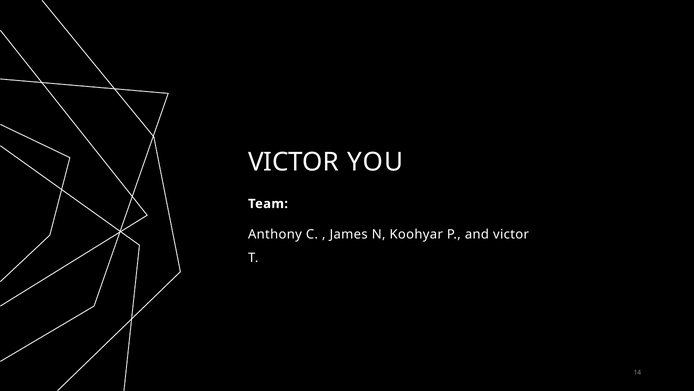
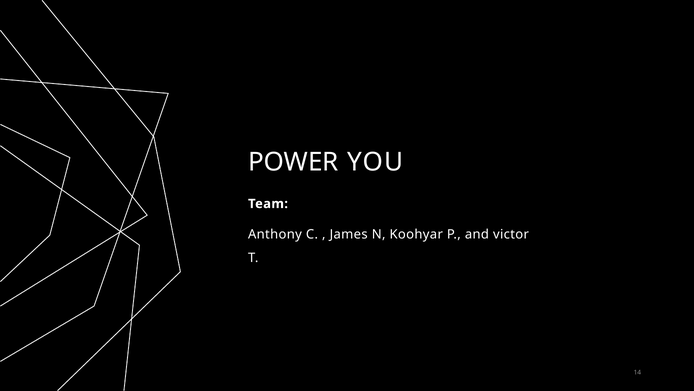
VICTOR at (293, 162): VICTOR -> POWER
